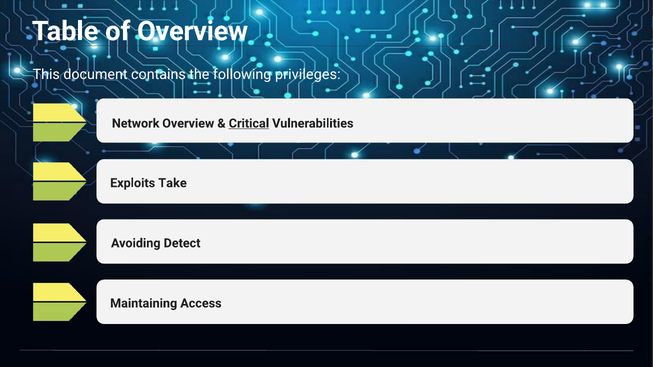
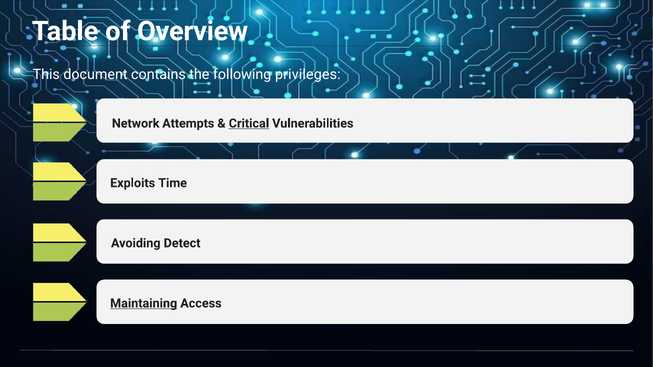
Network Overview: Overview -> Attempts
Take: Take -> Time
Maintaining underline: none -> present
